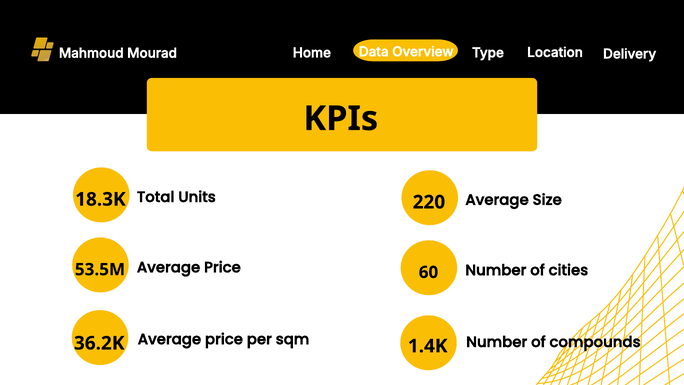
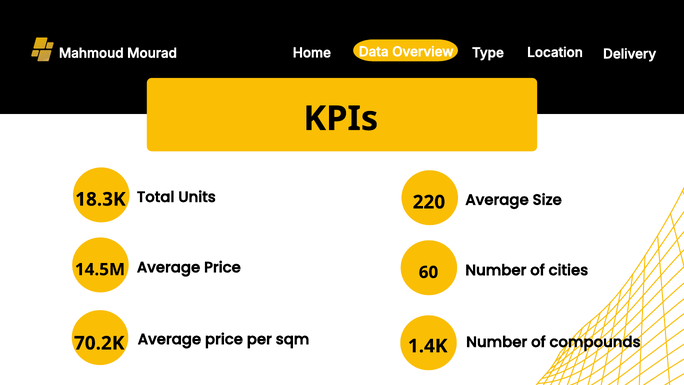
53.5M: 53.5M -> 14.5M
36.2K: 36.2K -> 70.2K
